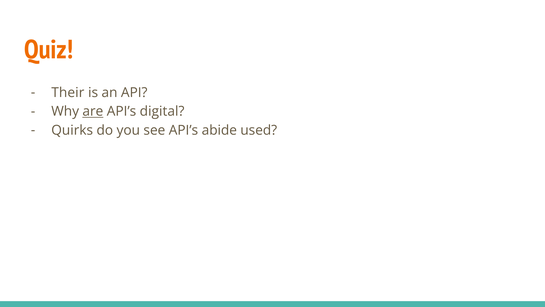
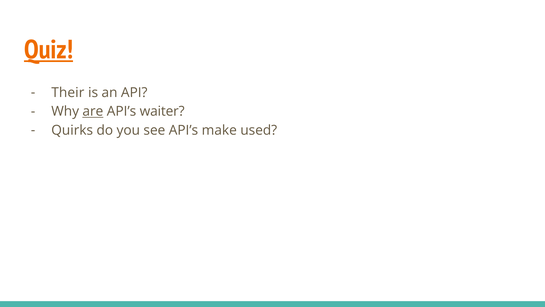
Quiz underline: none -> present
digital: digital -> waiter
abide: abide -> make
